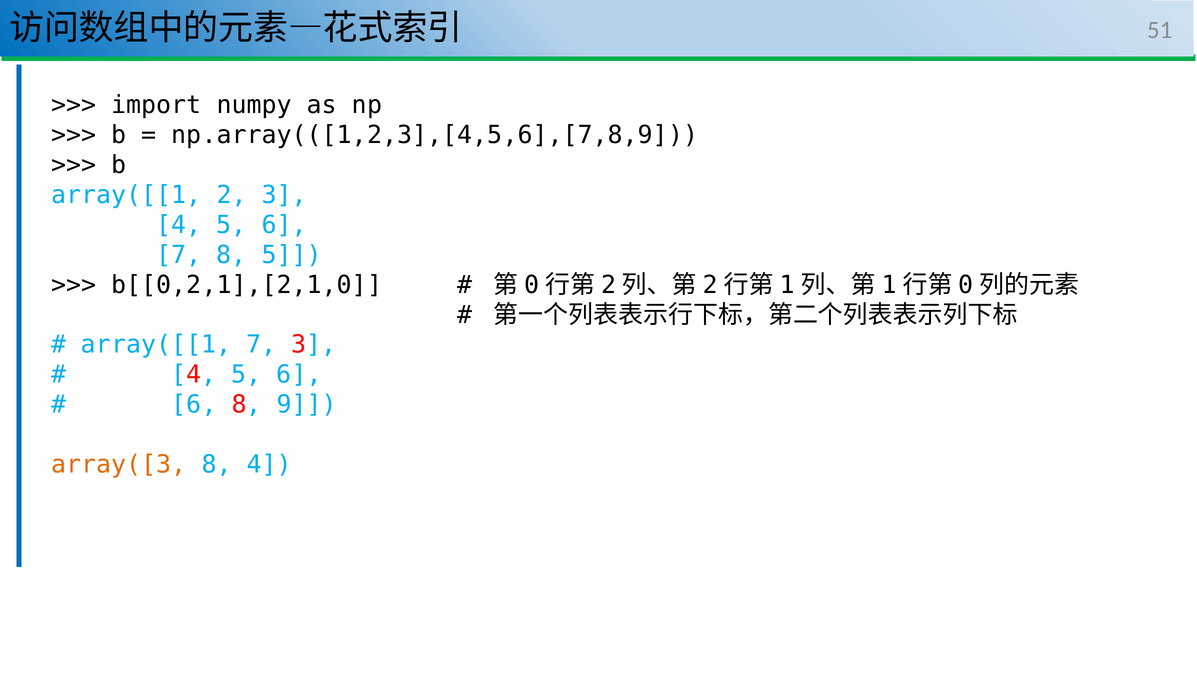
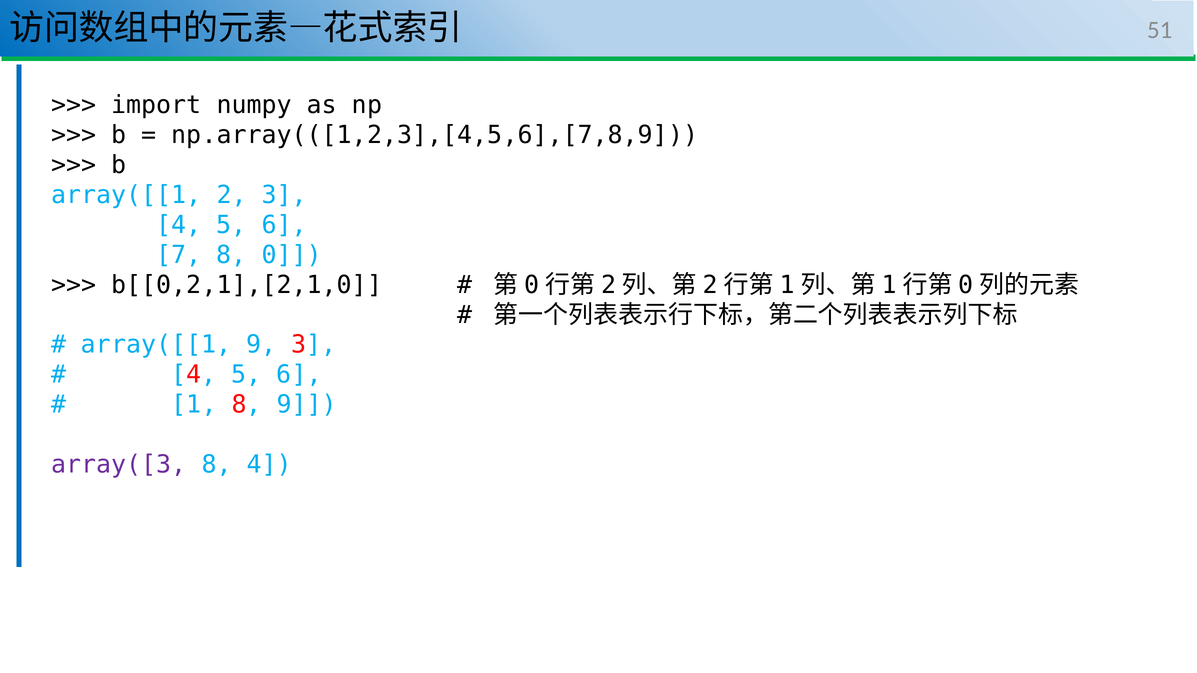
8 5: 5 -> 0
array([[1 7: 7 -> 9
6 at (194, 405): 6 -> 1
array([3 colour: orange -> purple
